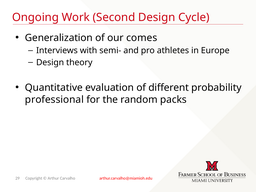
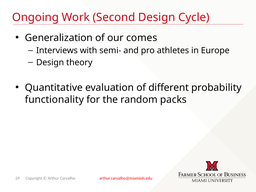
professional: professional -> functionality
